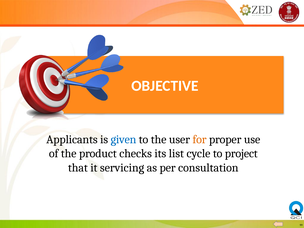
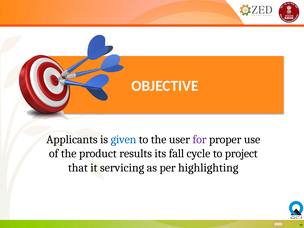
for colour: orange -> purple
checks: checks -> results
list: list -> fall
consultation: consultation -> highlighting
